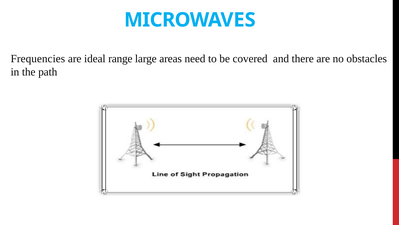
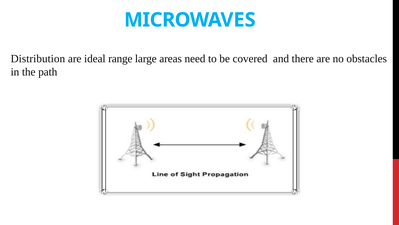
Frequencies: Frequencies -> Distribution
